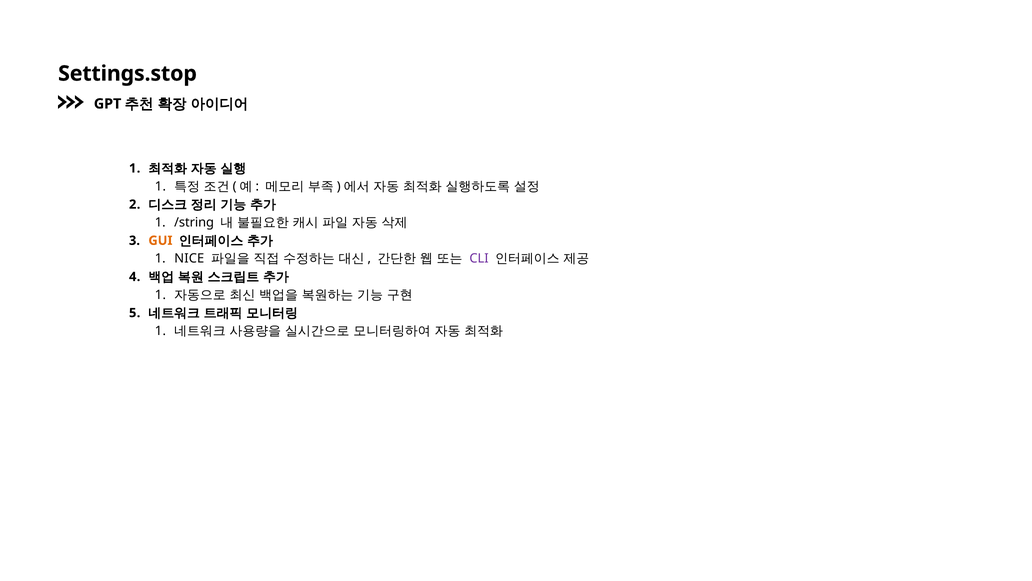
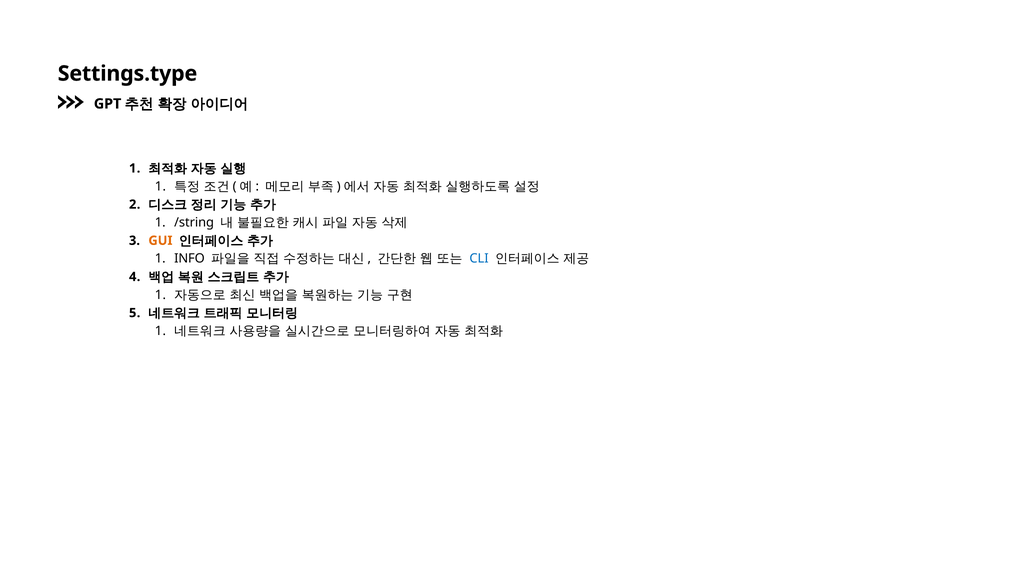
Settings.stop: Settings.stop -> Settings.type
NICE: NICE -> INFO
CLI colour: purple -> blue
